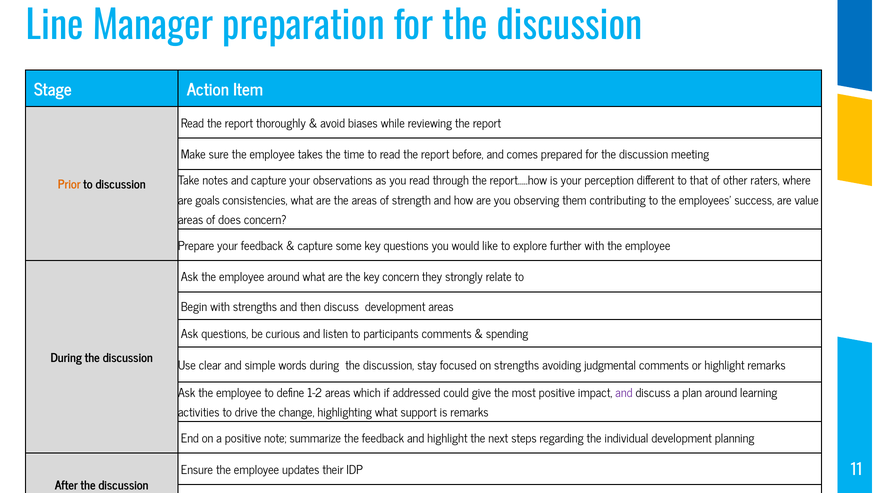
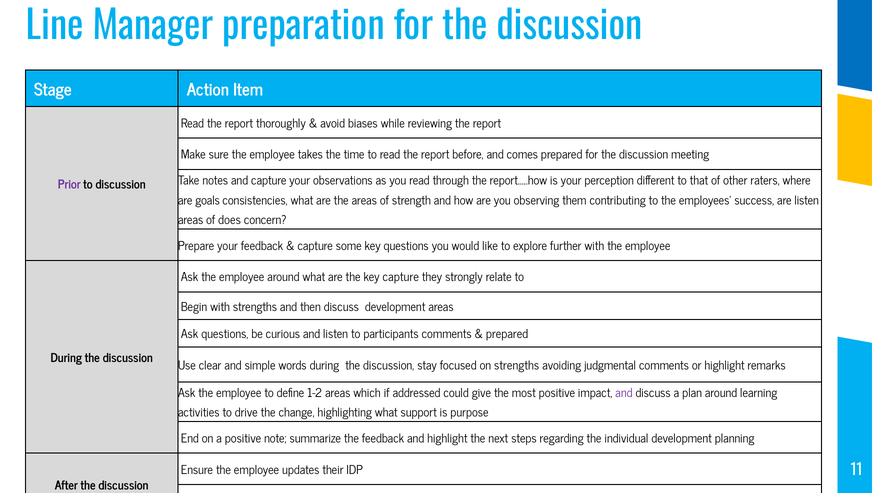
Prior colour: orange -> purple
are value: value -> listen
key concern: concern -> capture
spending at (507, 335): spending -> prepared
is remarks: remarks -> purpose
